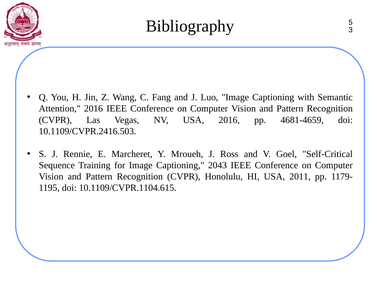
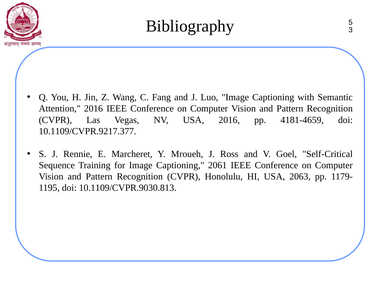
4681-4659: 4681-4659 -> 4181-4659
10.1109/CVPR.2416.503: 10.1109/CVPR.2416.503 -> 10.1109/CVPR.9217.377
2043: 2043 -> 2061
2011: 2011 -> 2063
10.1109/CVPR.1104.615: 10.1109/CVPR.1104.615 -> 10.1109/CVPR.9030.813
